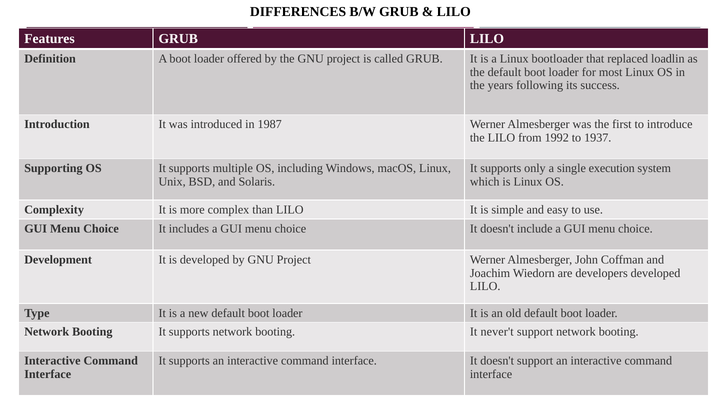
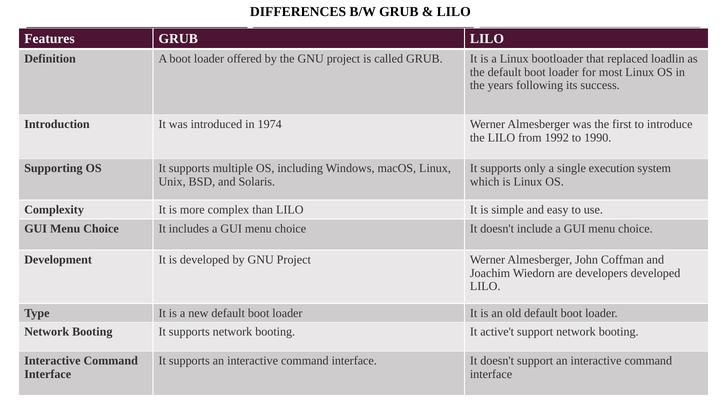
1987: 1987 -> 1974
1937: 1937 -> 1990
never't: never't -> active't
